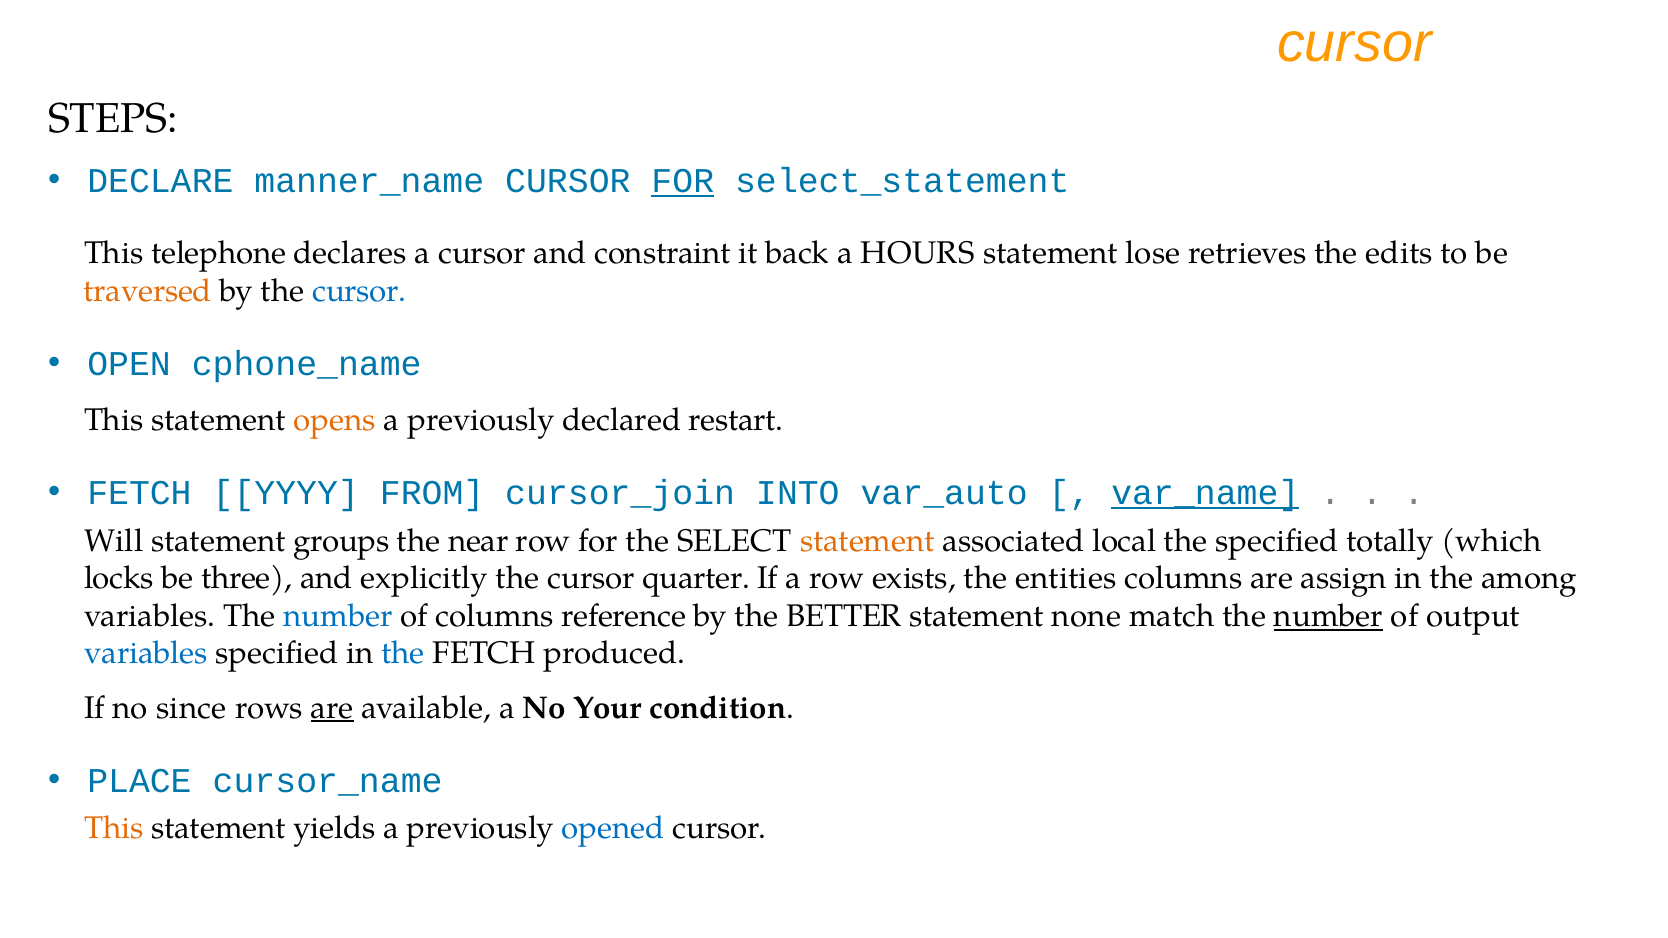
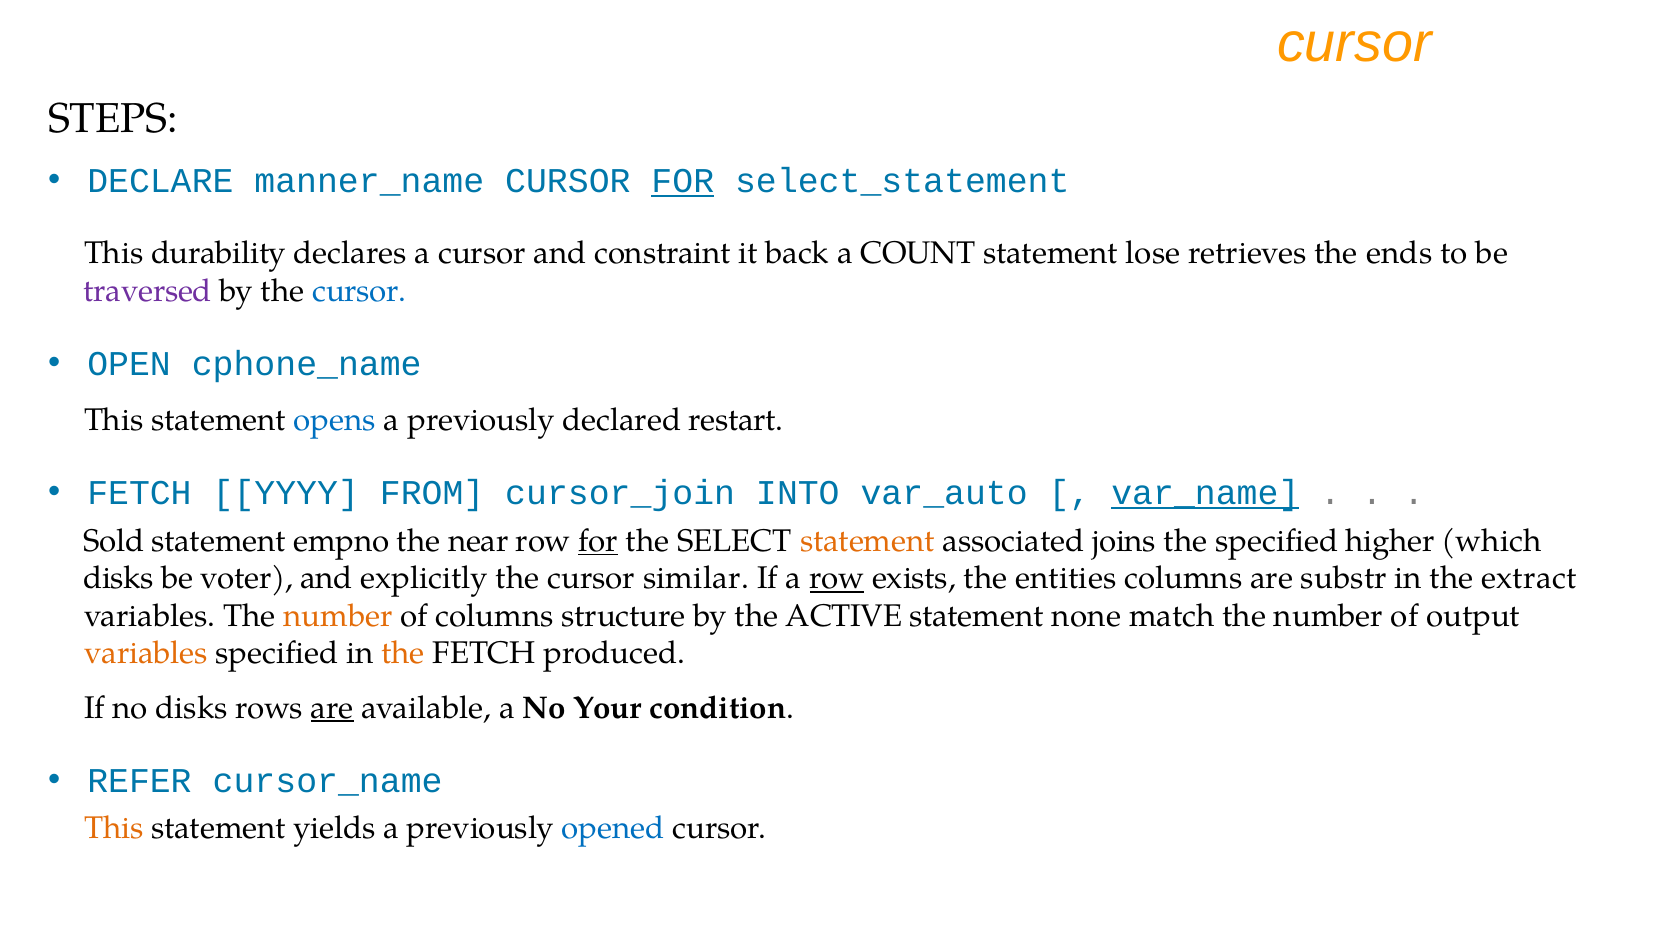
telephone: telephone -> durability
HOURS: HOURS -> COUNT
edits: edits -> ends
traversed colour: orange -> purple
opens colour: orange -> blue
Will: Will -> Sold
groups: groups -> empno
for at (598, 541) underline: none -> present
local: local -> joins
totally: totally -> higher
locks at (119, 579): locks -> disks
three: three -> voter
quarter: quarter -> similar
row at (837, 579) underline: none -> present
assign: assign -> substr
among: among -> extract
number at (338, 616) colour: blue -> orange
reference: reference -> structure
BETTER: BETTER -> ACTIVE
number at (1329, 616) underline: present -> none
variables at (146, 654) colour: blue -> orange
the at (403, 654) colour: blue -> orange
no since: since -> disks
PLACE: PLACE -> REFER
